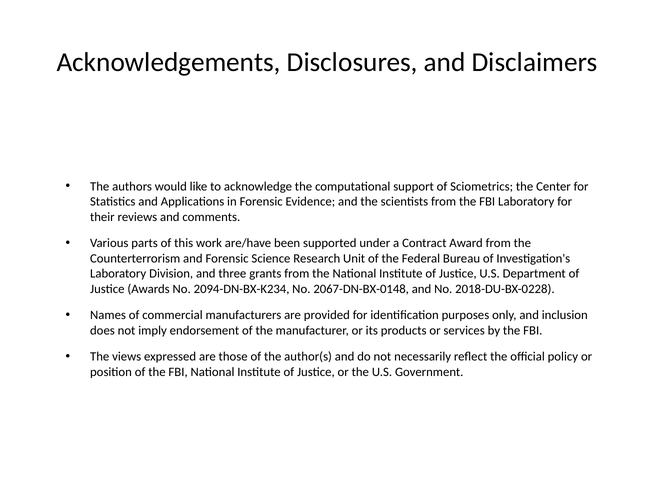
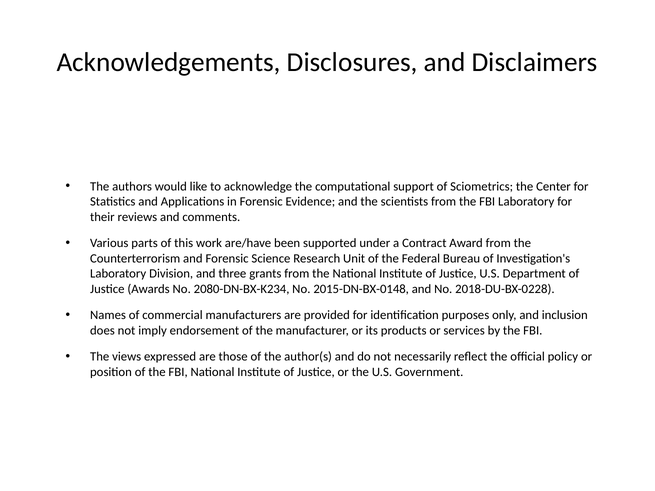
2094-DN-BX-K234: 2094-DN-BX-K234 -> 2080-DN-BX-K234
2067-DN-BX-0148: 2067-DN-BX-0148 -> 2015-DN-BX-0148
